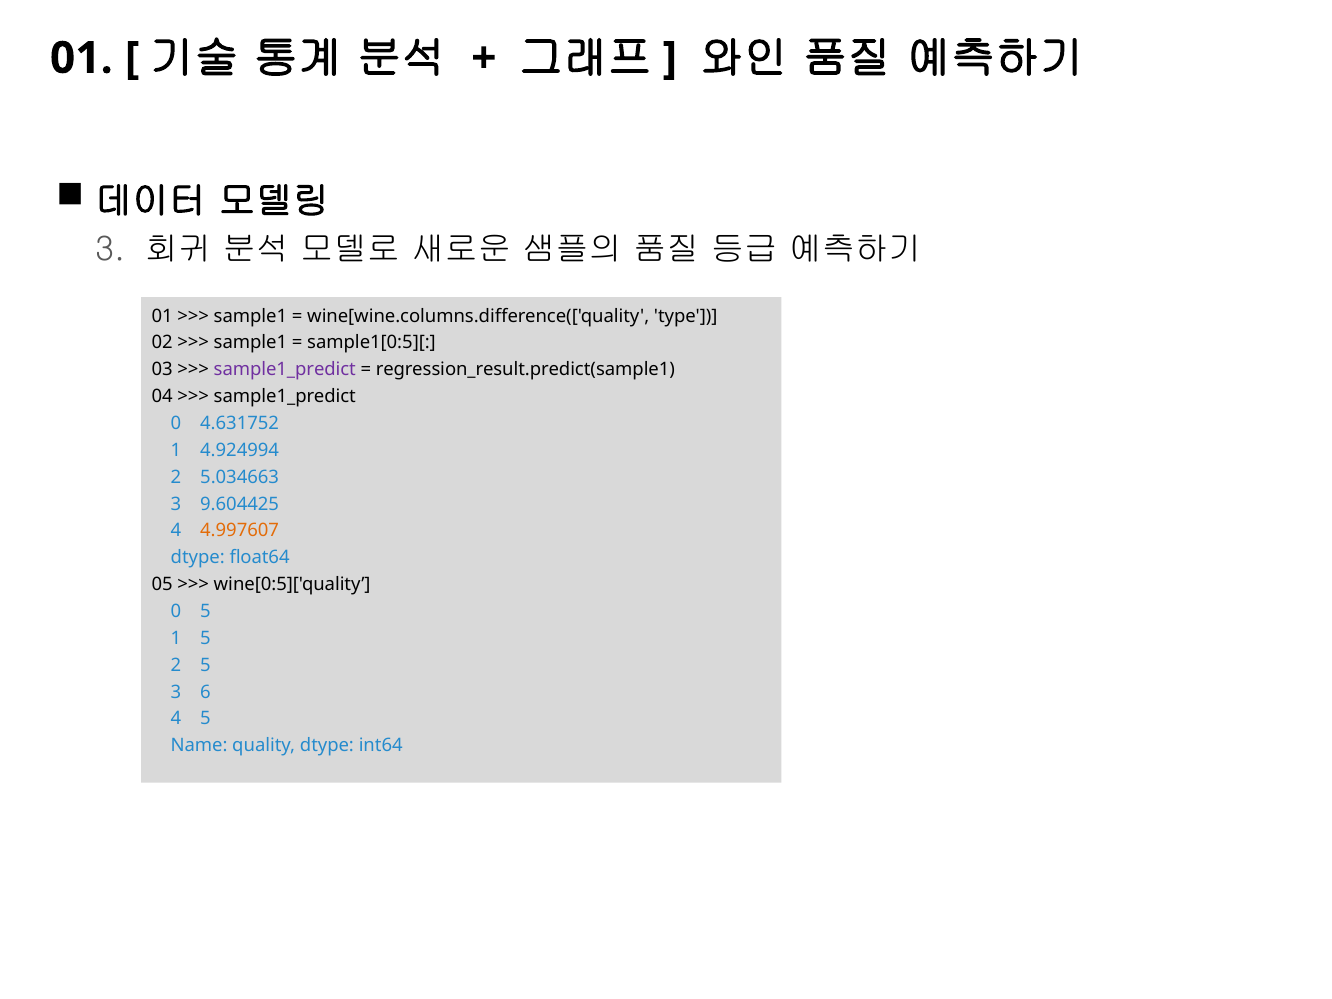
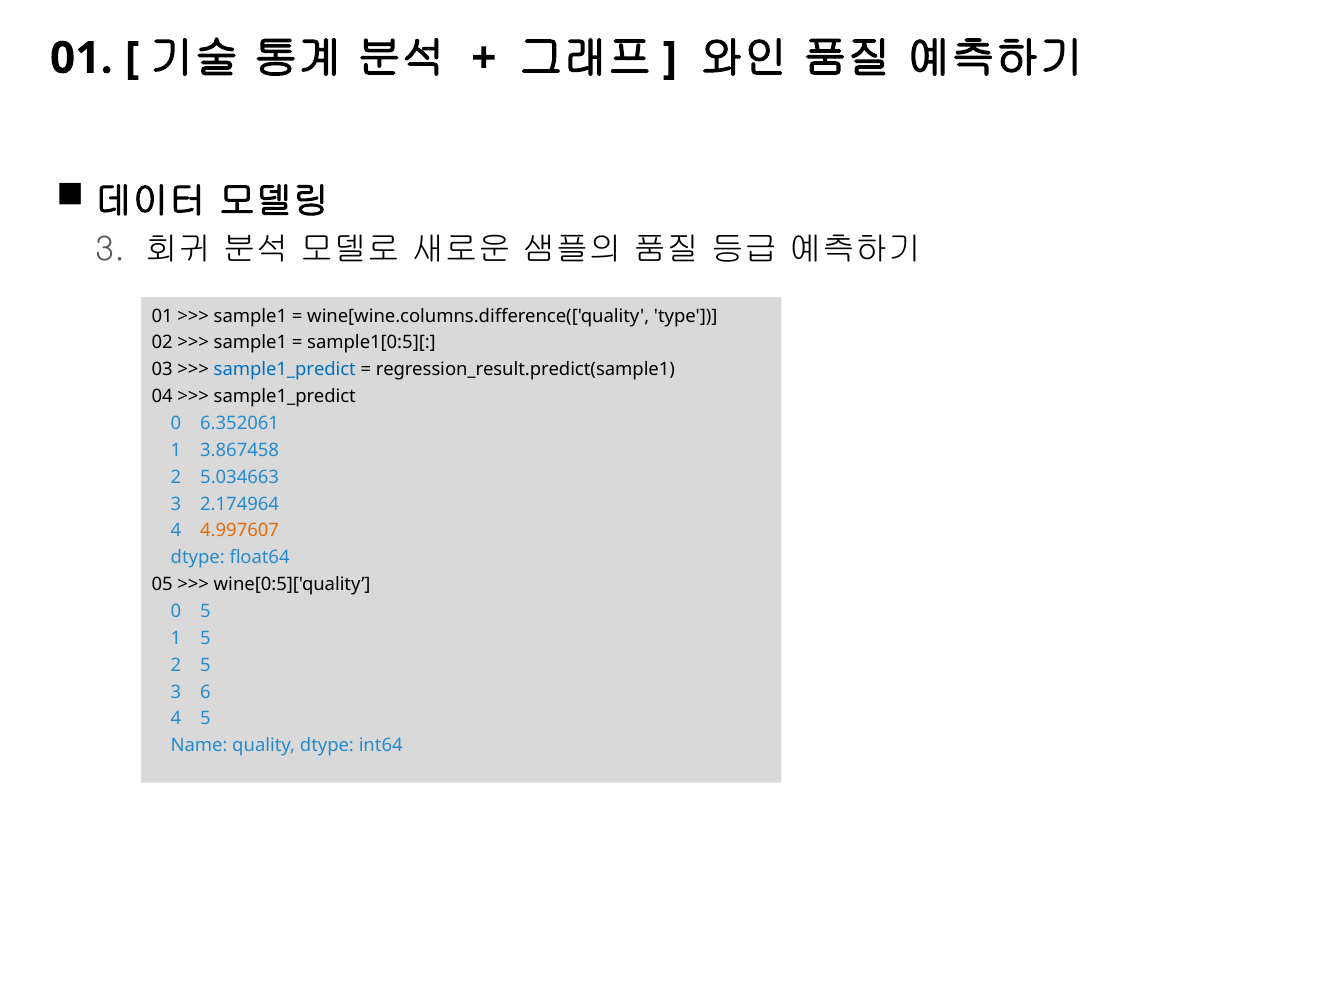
sample1_predict at (285, 370) colour: purple -> blue
4.631752: 4.631752 -> 6.352061
4.924994: 4.924994 -> 3.867458
9.604425: 9.604425 -> 2.174964
